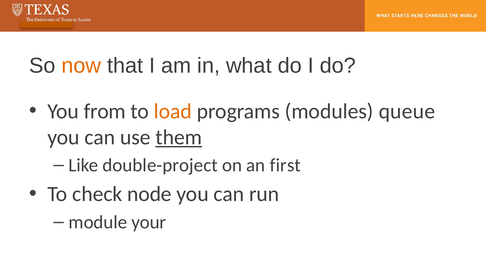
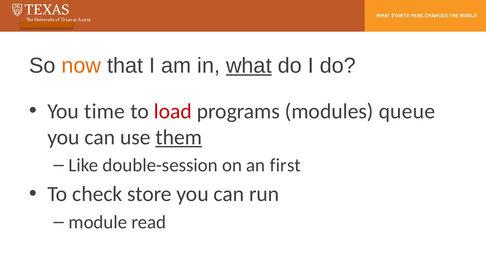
what underline: none -> present
from: from -> time
load colour: orange -> red
double-project: double-project -> double-session
node: node -> store
your: your -> read
